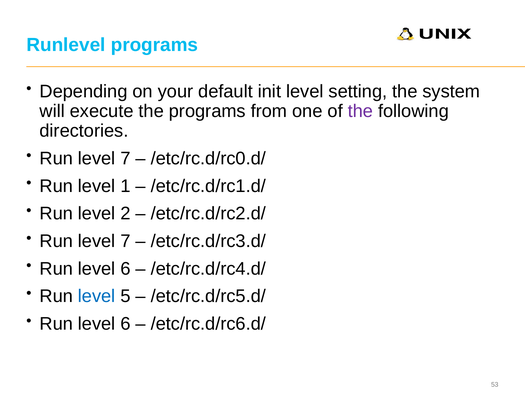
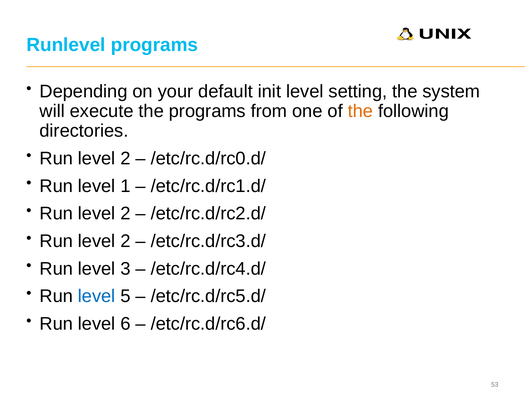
the at (360, 111) colour: purple -> orange
7 at (125, 158): 7 -> 2
7 at (125, 241): 7 -> 2
6 at (125, 269): 6 -> 3
